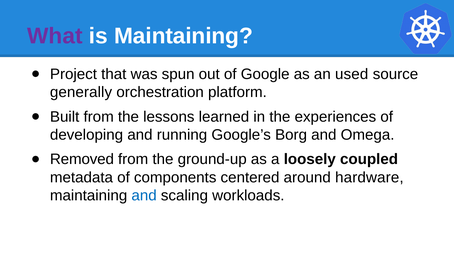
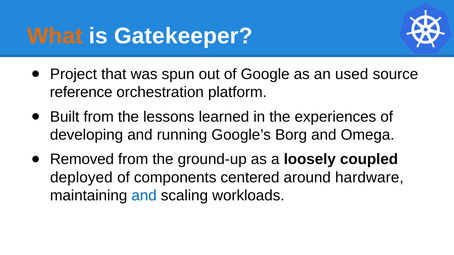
What colour: purple -> orange
is Maintaining: Maintaining -> Gatekeeper
generally: generally -> reference
metadata: metadata -> deployed
